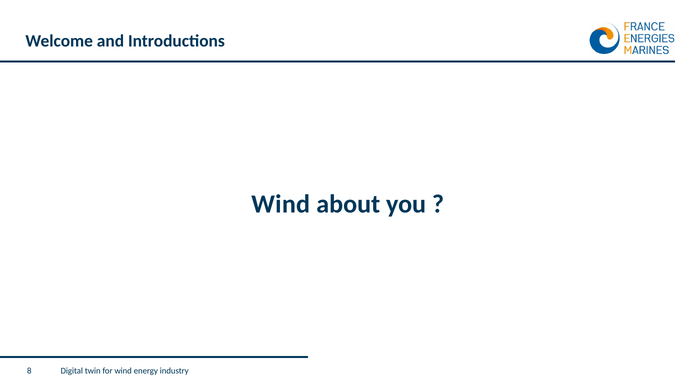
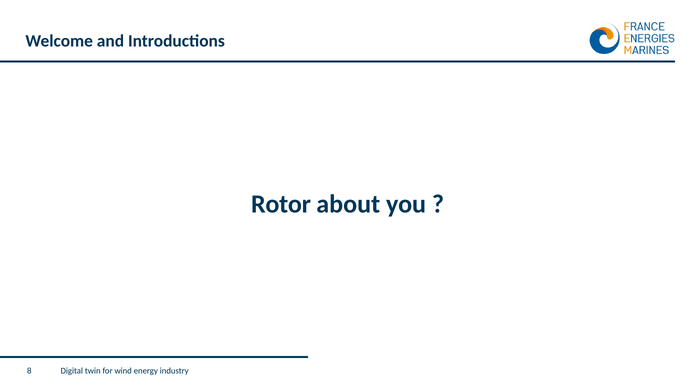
Wind at (281, 204): Wind -> Rotor
